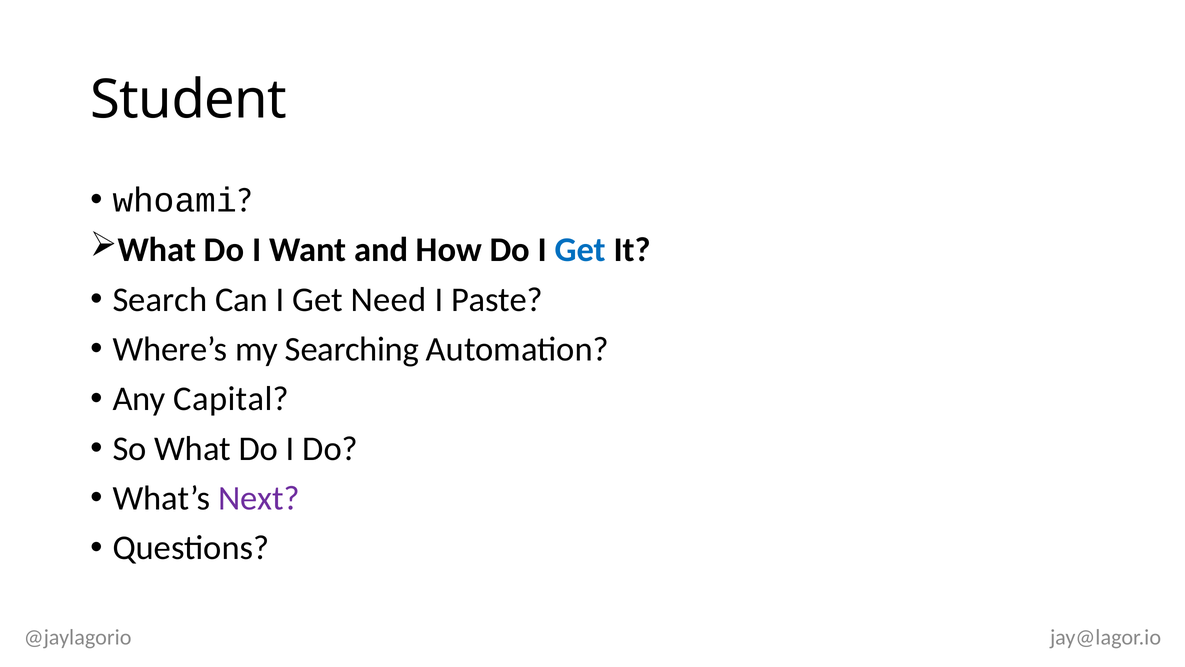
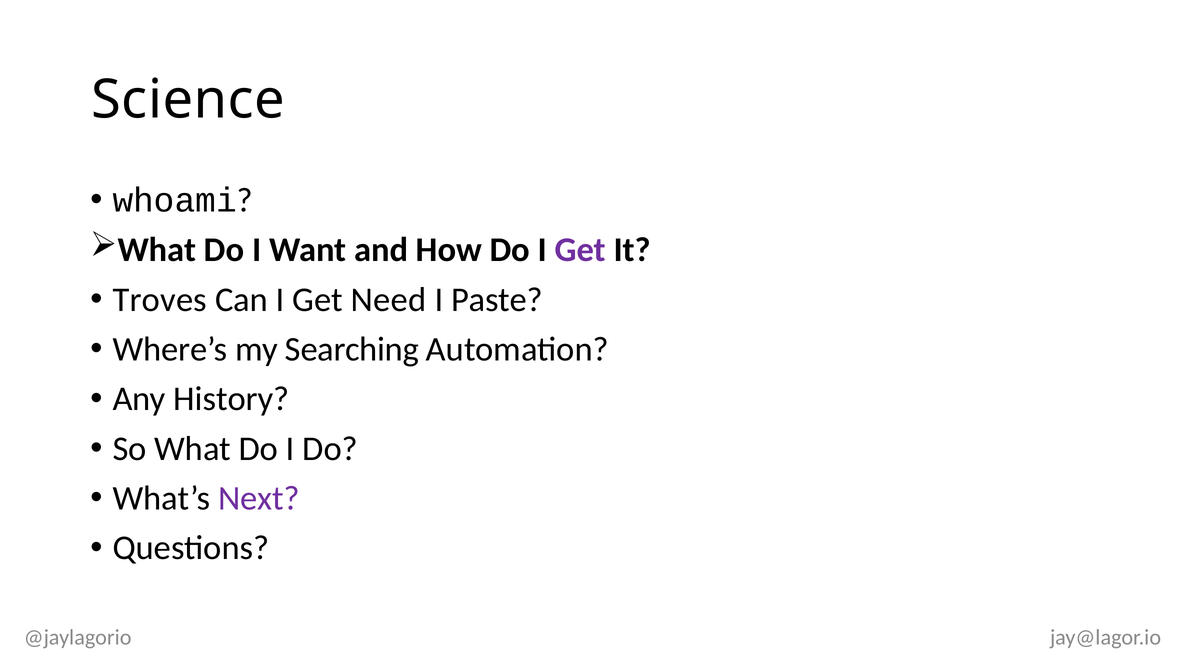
Student: Student -> Science
Get at (580, 250) colour: blue -> purple
Search: Search -> Troves
Capital: Capital -> History
